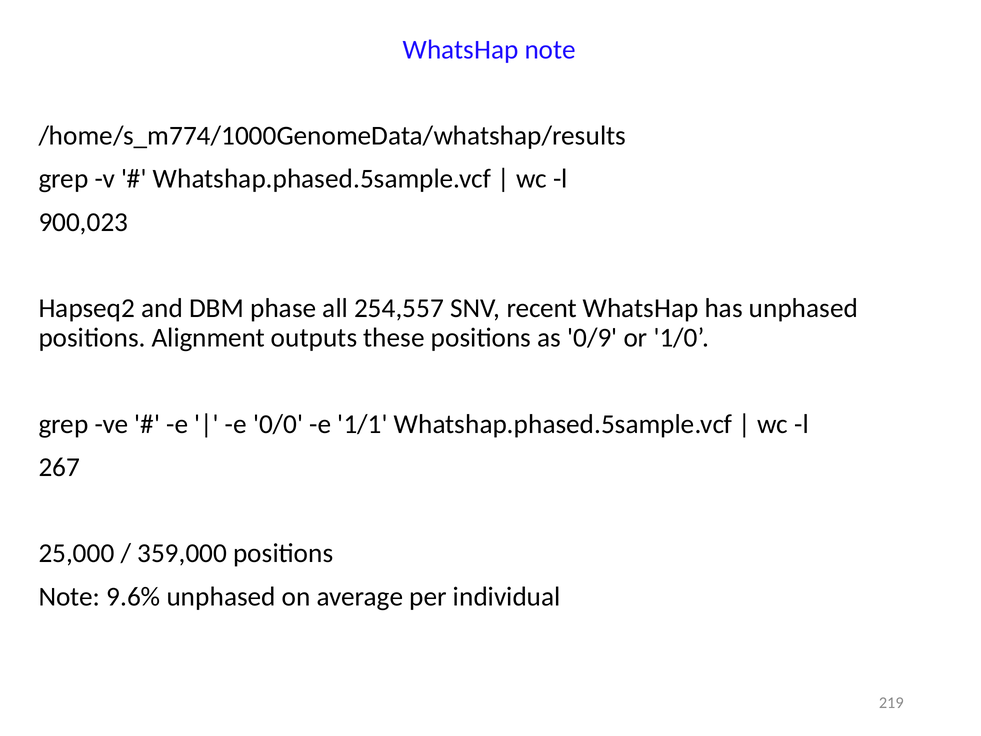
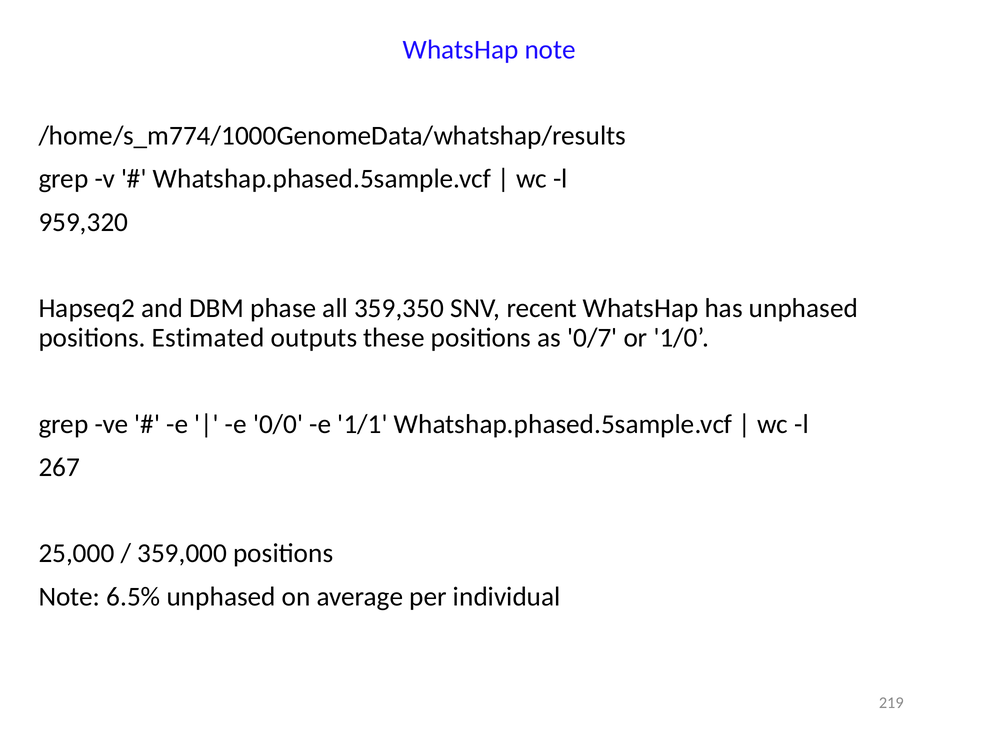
900,023: 900,023 -> 959,320
254,557: 254,557 -> 359,350
Alignment: Alignment -> Estimated
0/9: 0/9 -> 0/7
9.6%: 9.6% -> 6.5%
